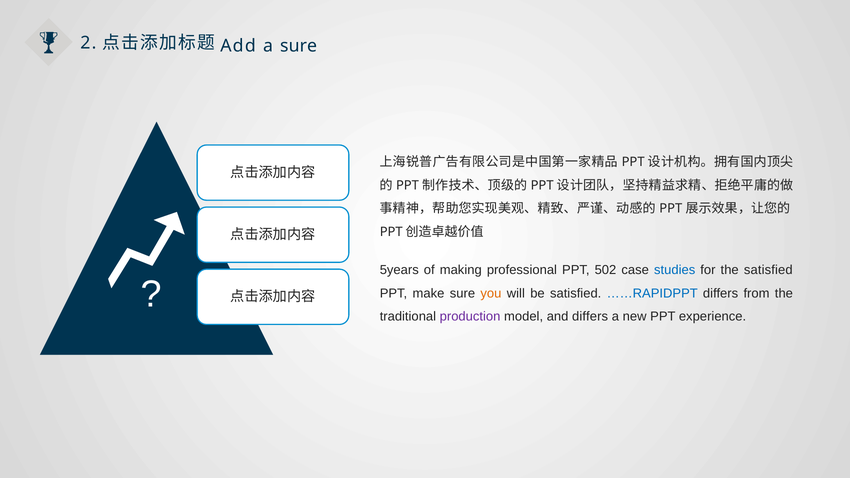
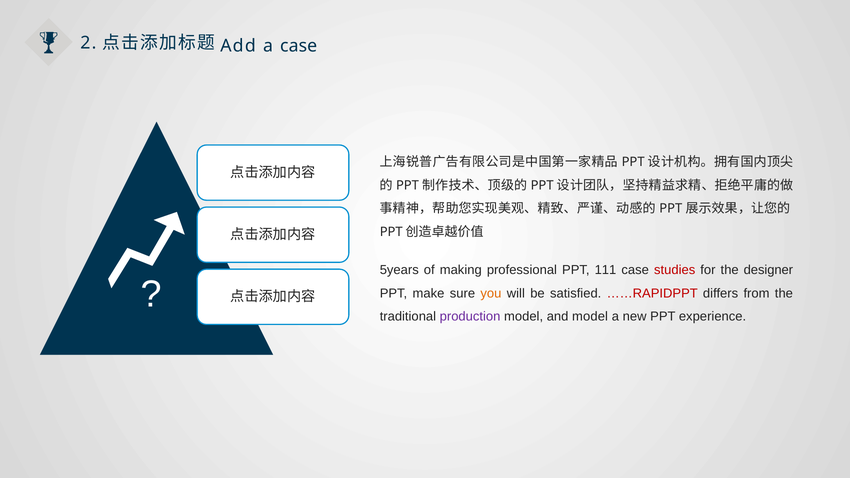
a sure: sure -> case
502: 502 -> 111
studies colour: blue -> red
the satisfied: satisfied -> designer
……RAPIDPPT colour: blue -> red
and differs: differs -> model
